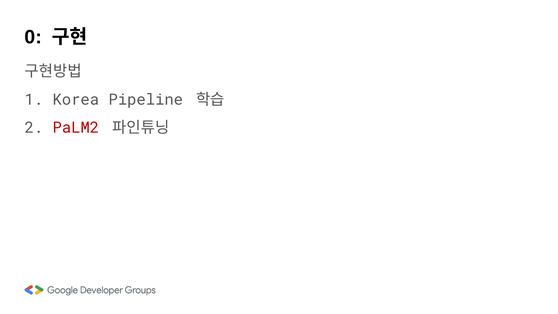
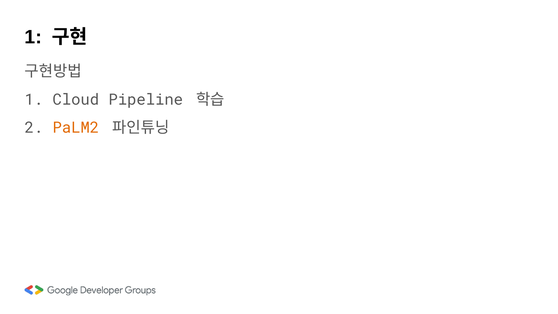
0 at (33, 37): 0 -> 1
Korea: Korea -> Cloud
PaLM2 colour: red -> orange
